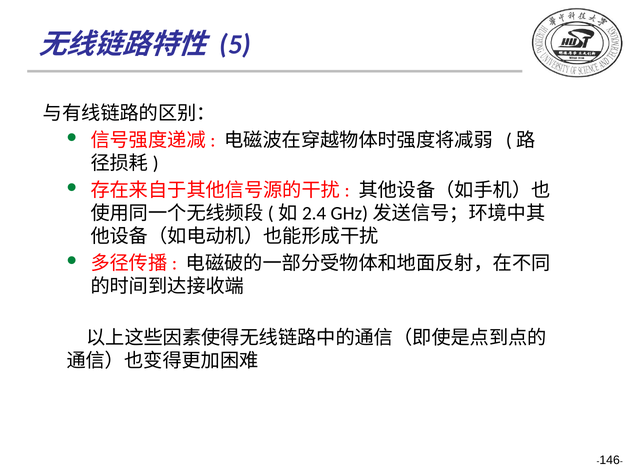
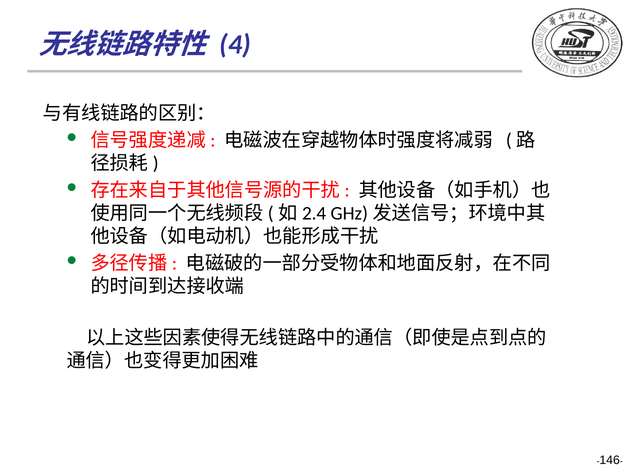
5: 5 -> 4
